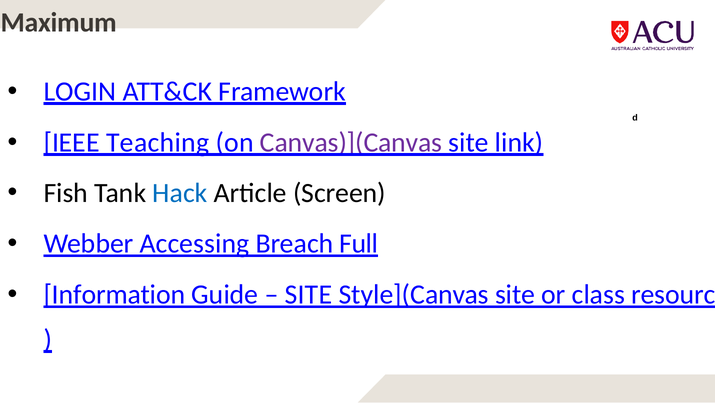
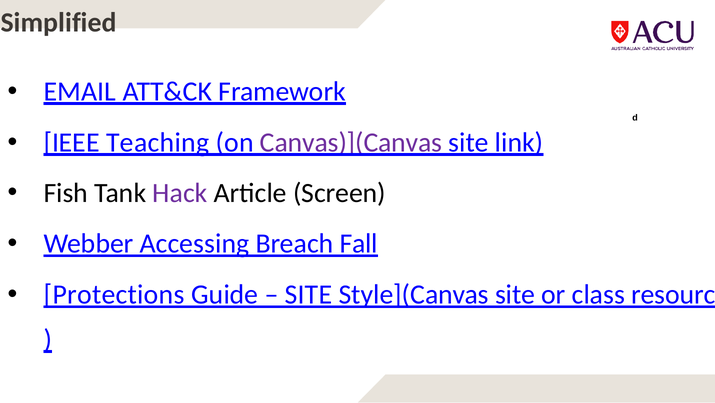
Maximum: Maximum -> Simplified
LOGIN: LOGIN -> EMAIL
Hack colour: blue -> purple
Full: Full -> Fall
Information: Information -> Protections
